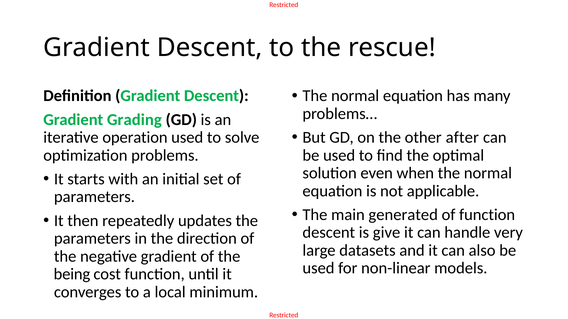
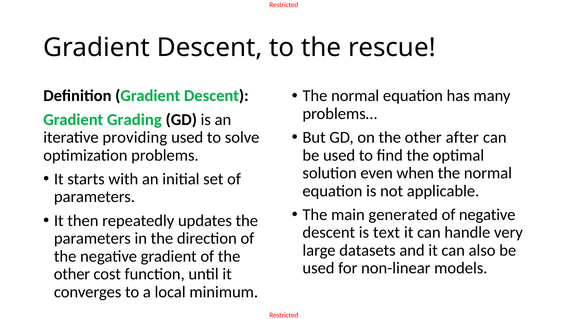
operation: operation -> providing
of function: function -> negative
give: give -> text
being at (72, 275): being -> other
